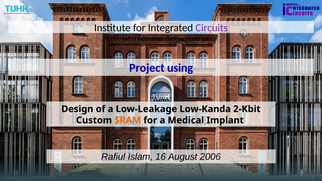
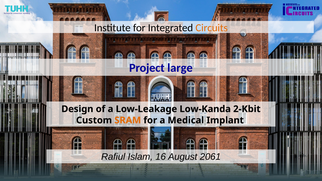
Circuits colour: purple -> orange
using: using -> large
2006: 2006 -> 2061
